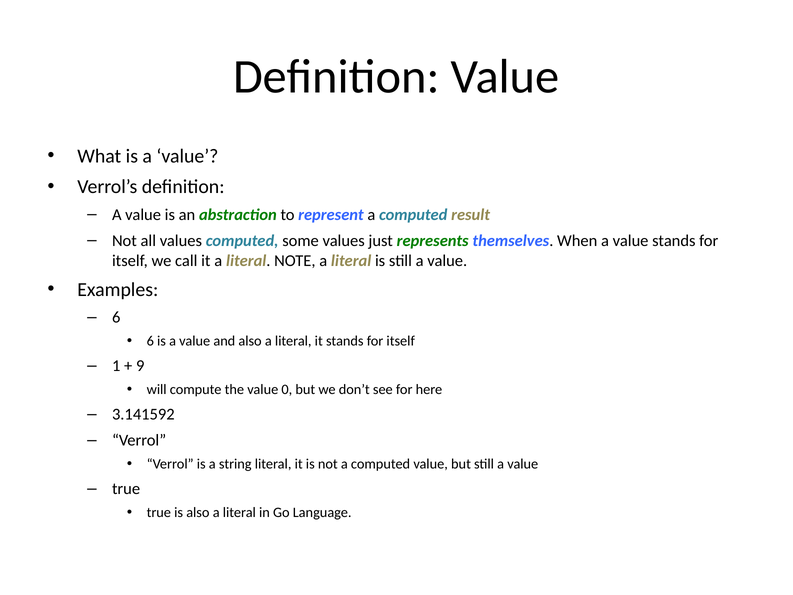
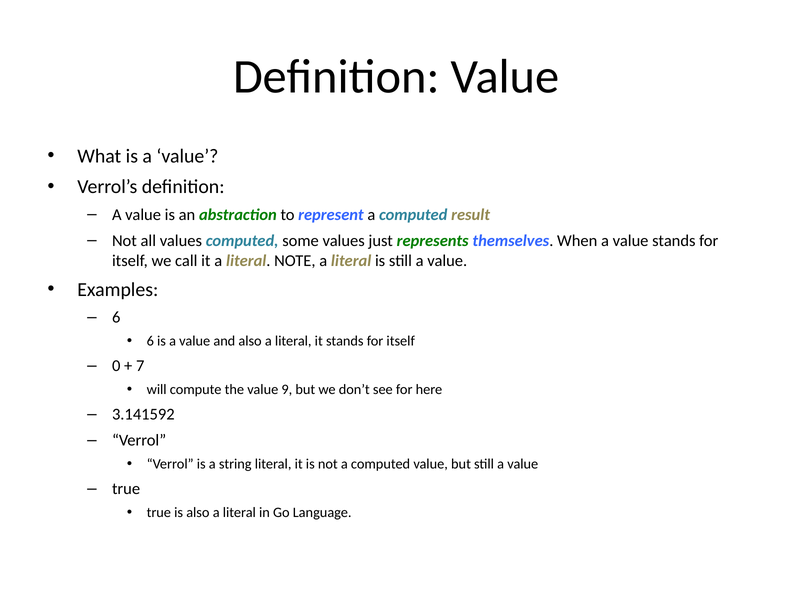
1: 1 -> 0
9: 9 -> 7
0: 0 -> 9
